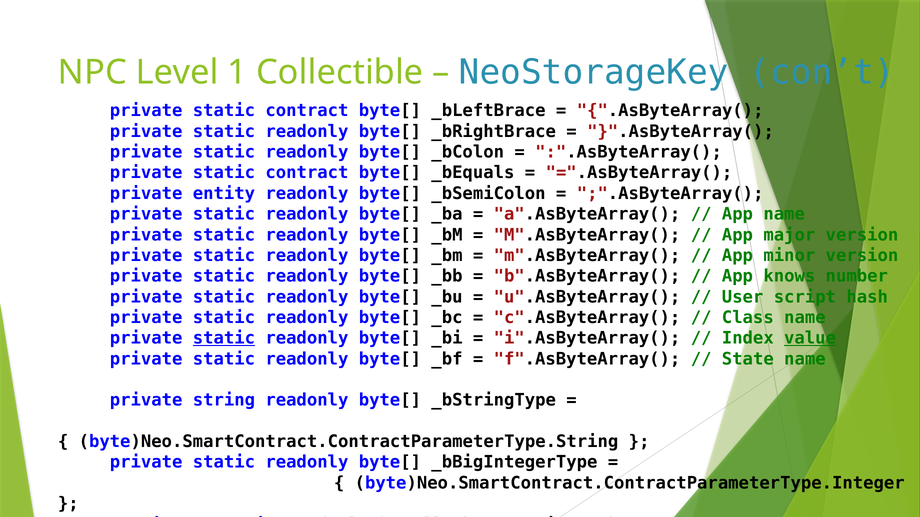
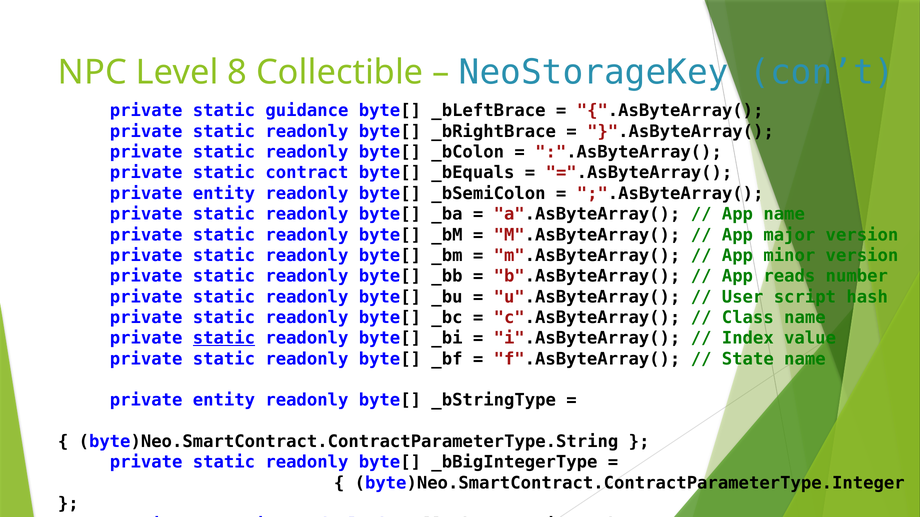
1: 1 -> 8
contract at (307, 111): contract -> guidance
knows: knows -> reads
value underline: present -> none
string at (224, 401): string -> entity
